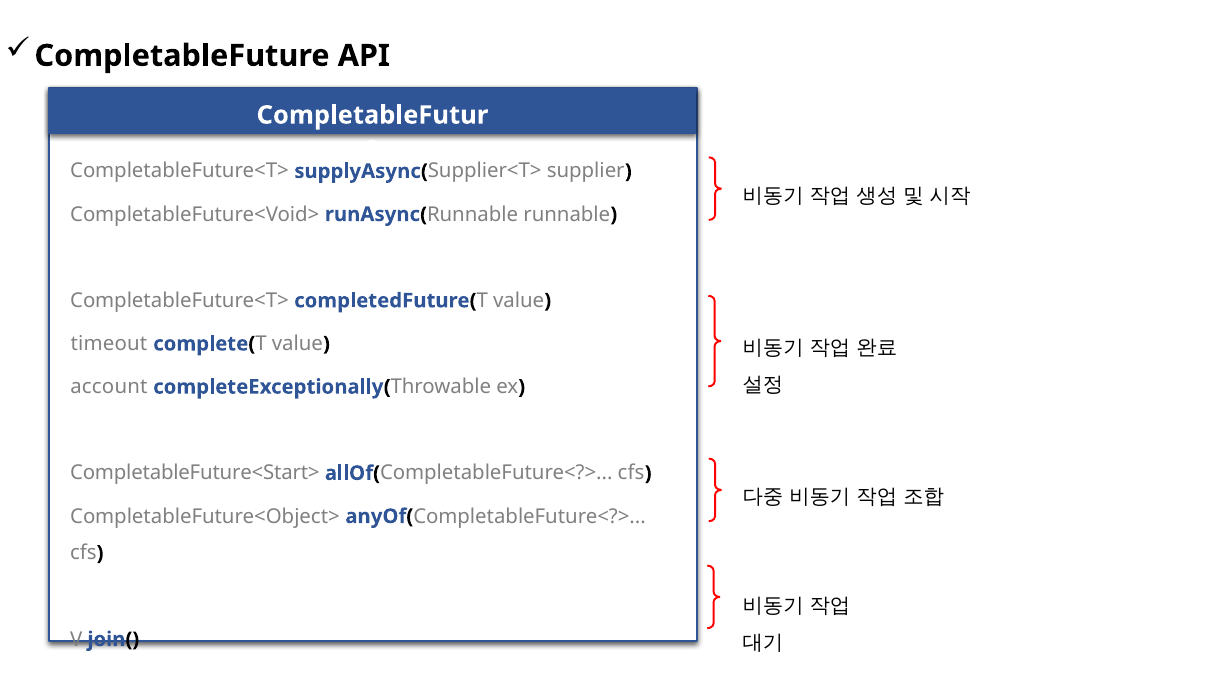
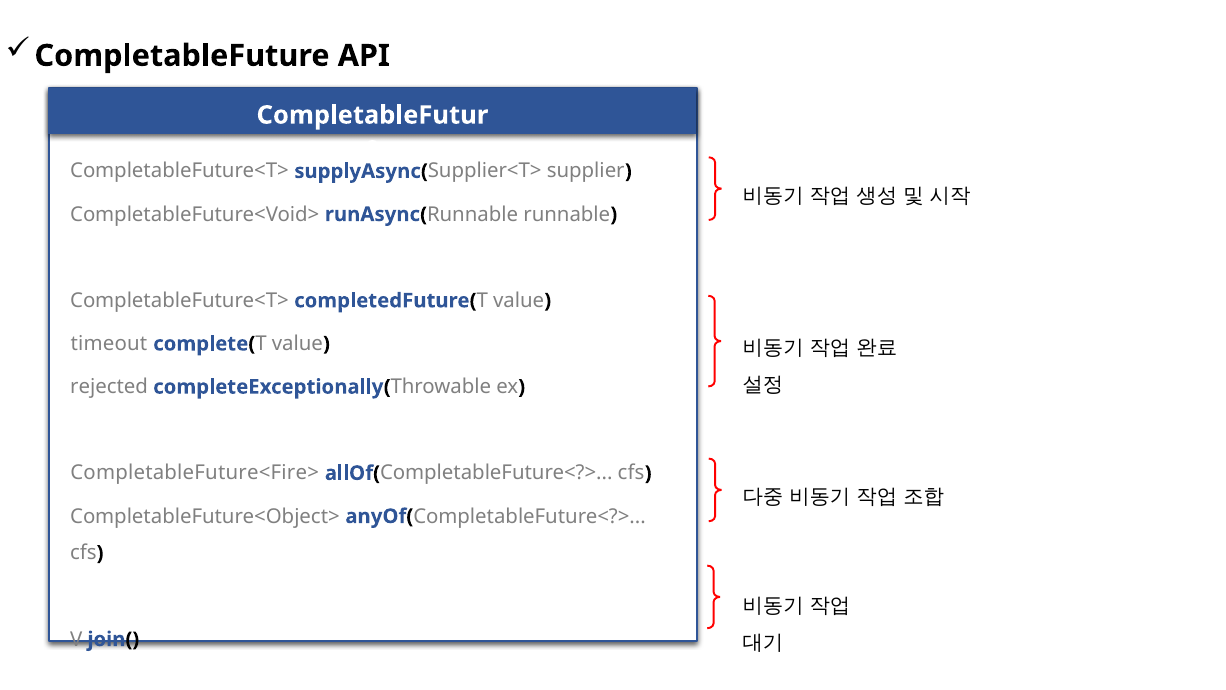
account: account -> rejected
CompletableFuture<Start>: CompletableFuture<Start> -> CompletableFuture<Fire>
